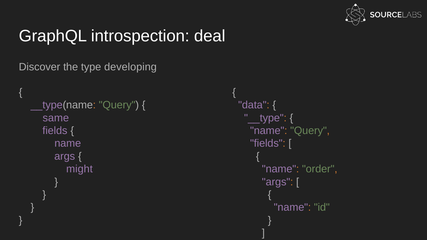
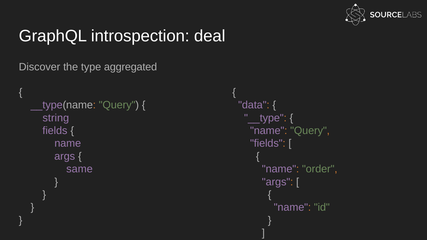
developing: developing -> aggregated
same: same -> string
might: might -> same
